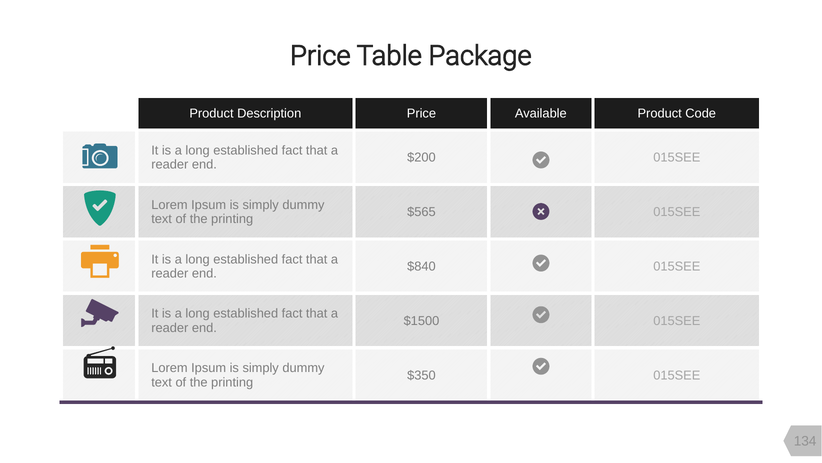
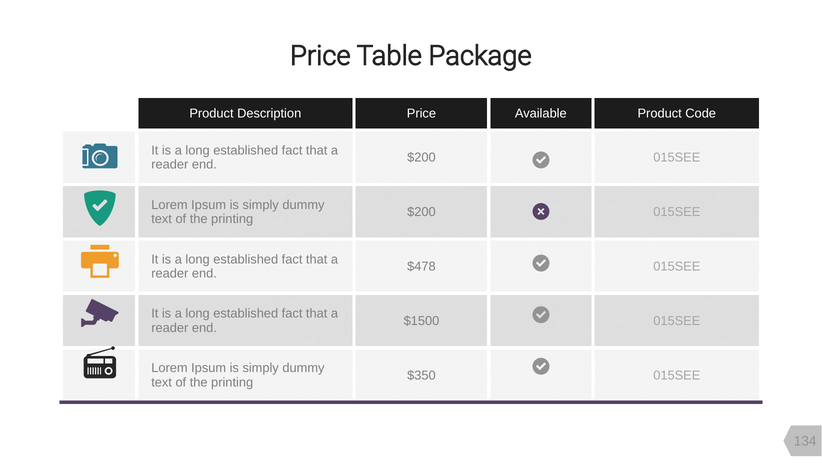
$565 at (421, 212): $565 -> $200
$840: $840 -> $478
